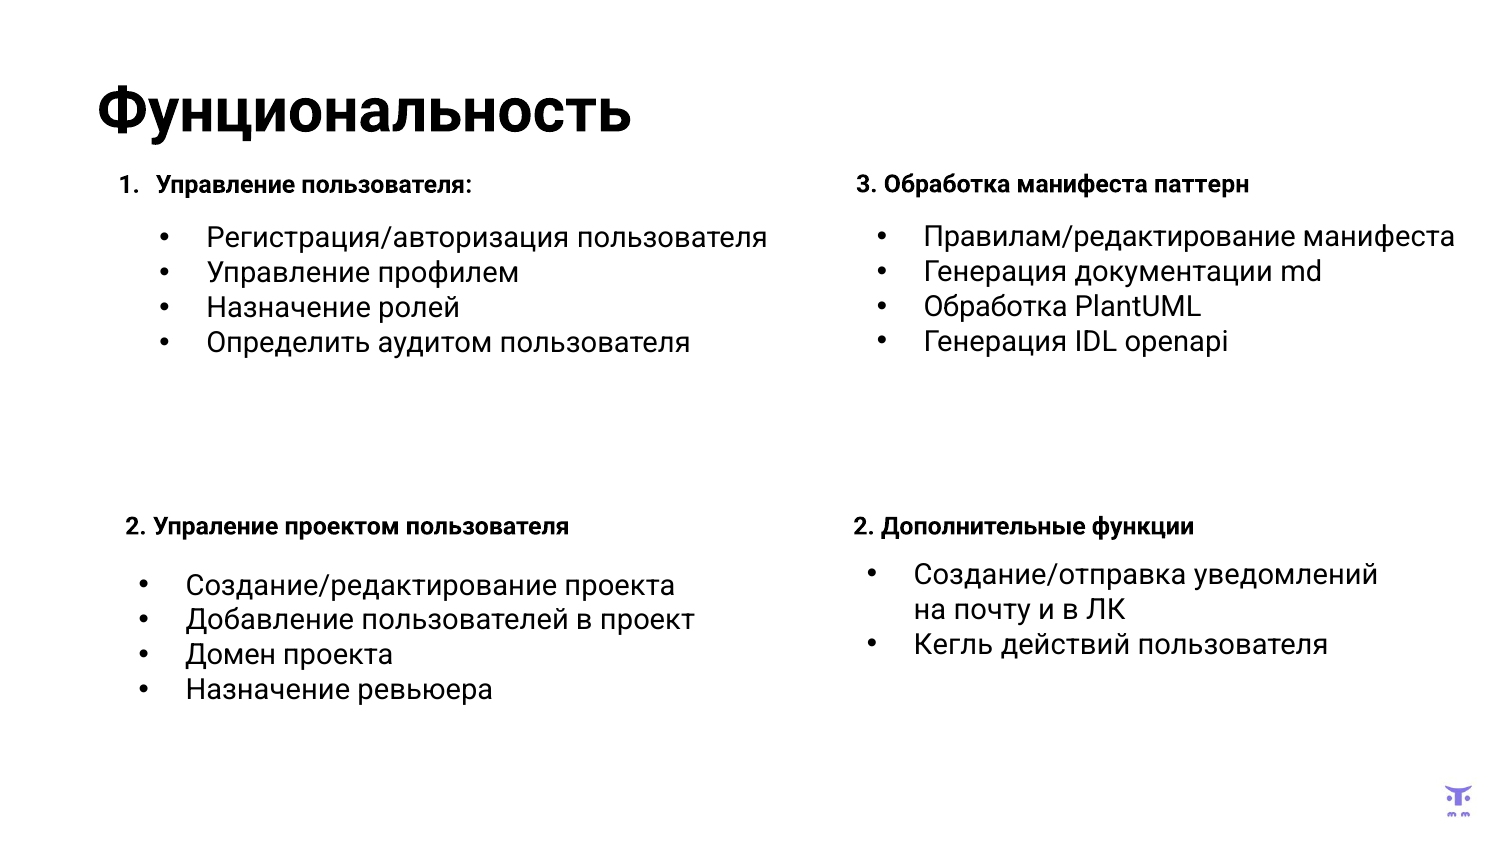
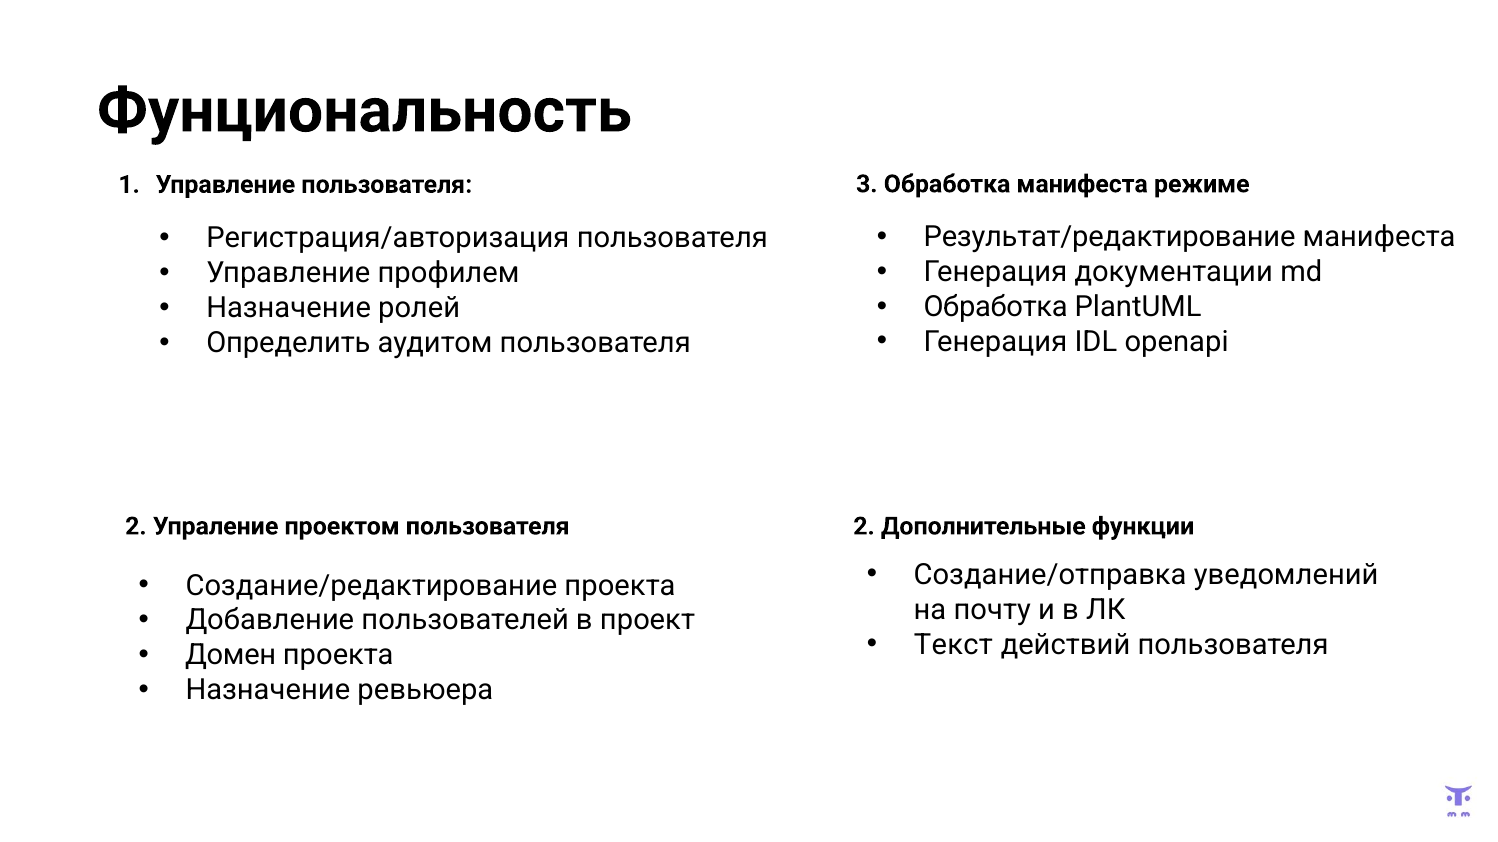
паттерн: паттерн -> режиме
Правилам/редактирование: Правилам/редактирование -> Результат/редактирование
Кегль: Кегль -> Текст
